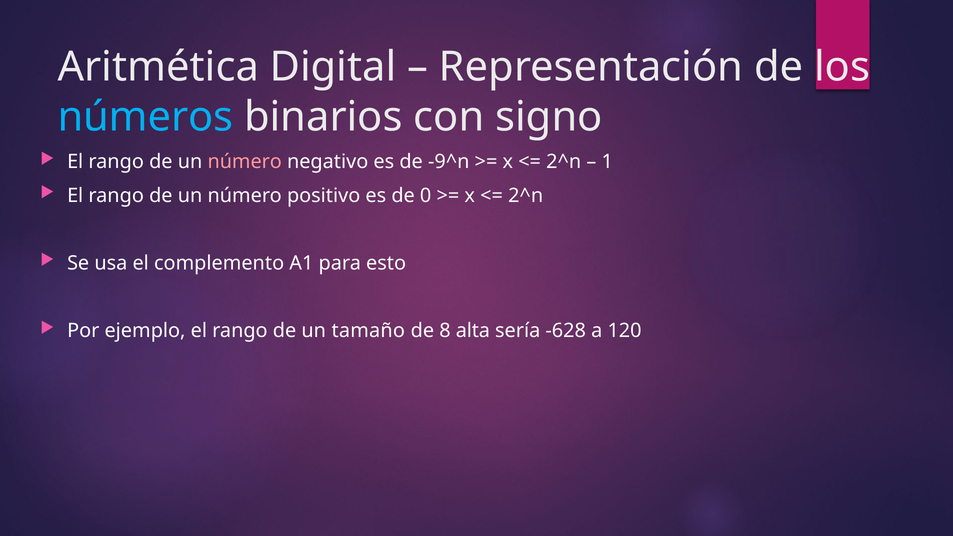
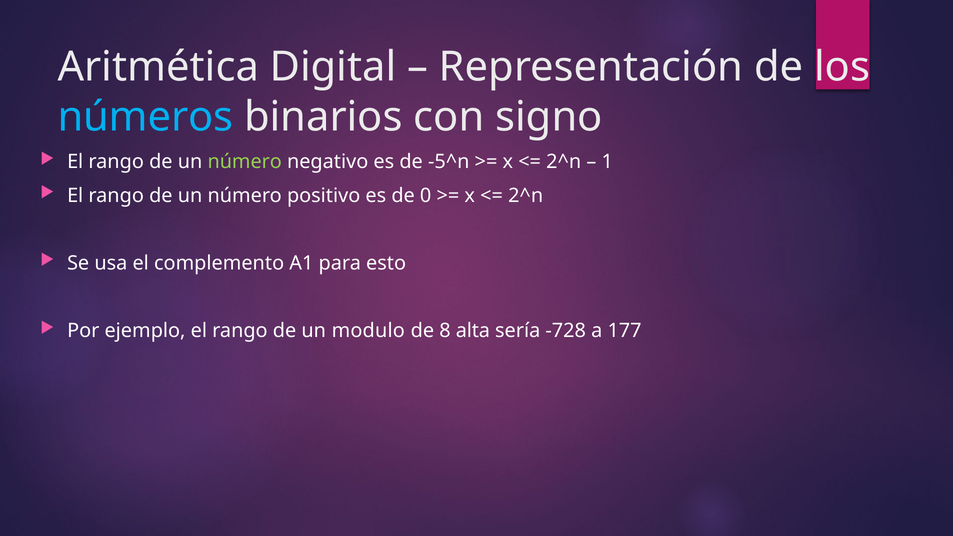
número at (245, 162) colour: pink -> light green
-9^n: -9^n -> -5^n
tamaño: tamaño -> modulo
-628: -628 -> -728
120: 120 -> 177
